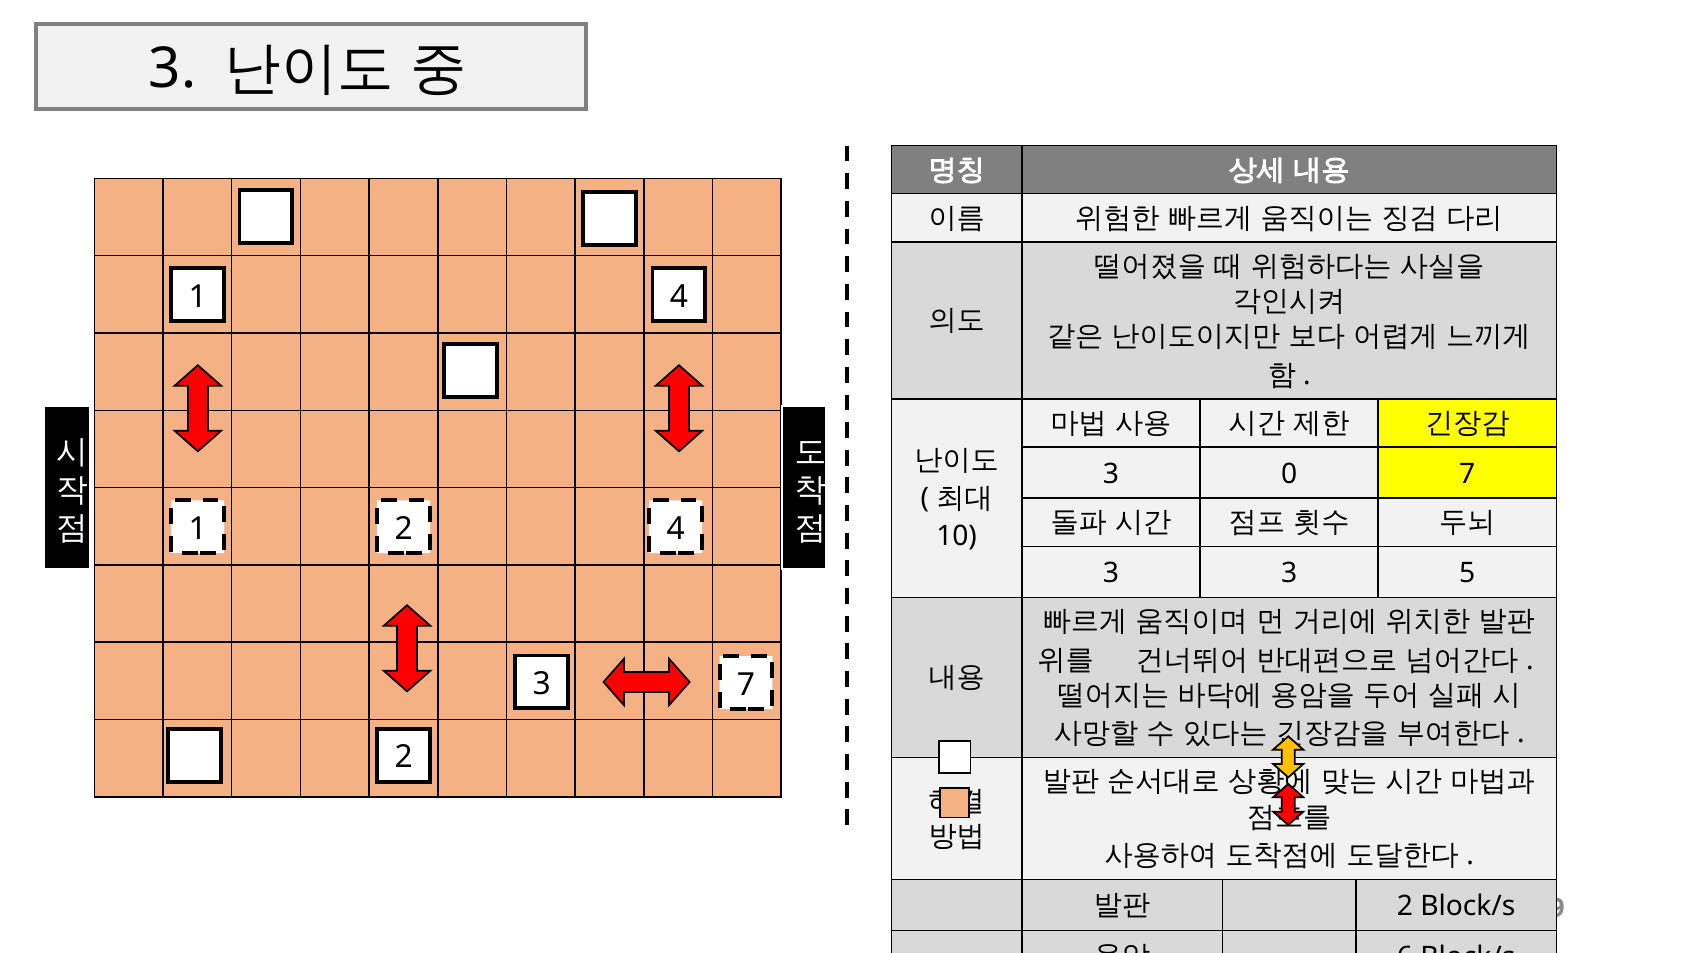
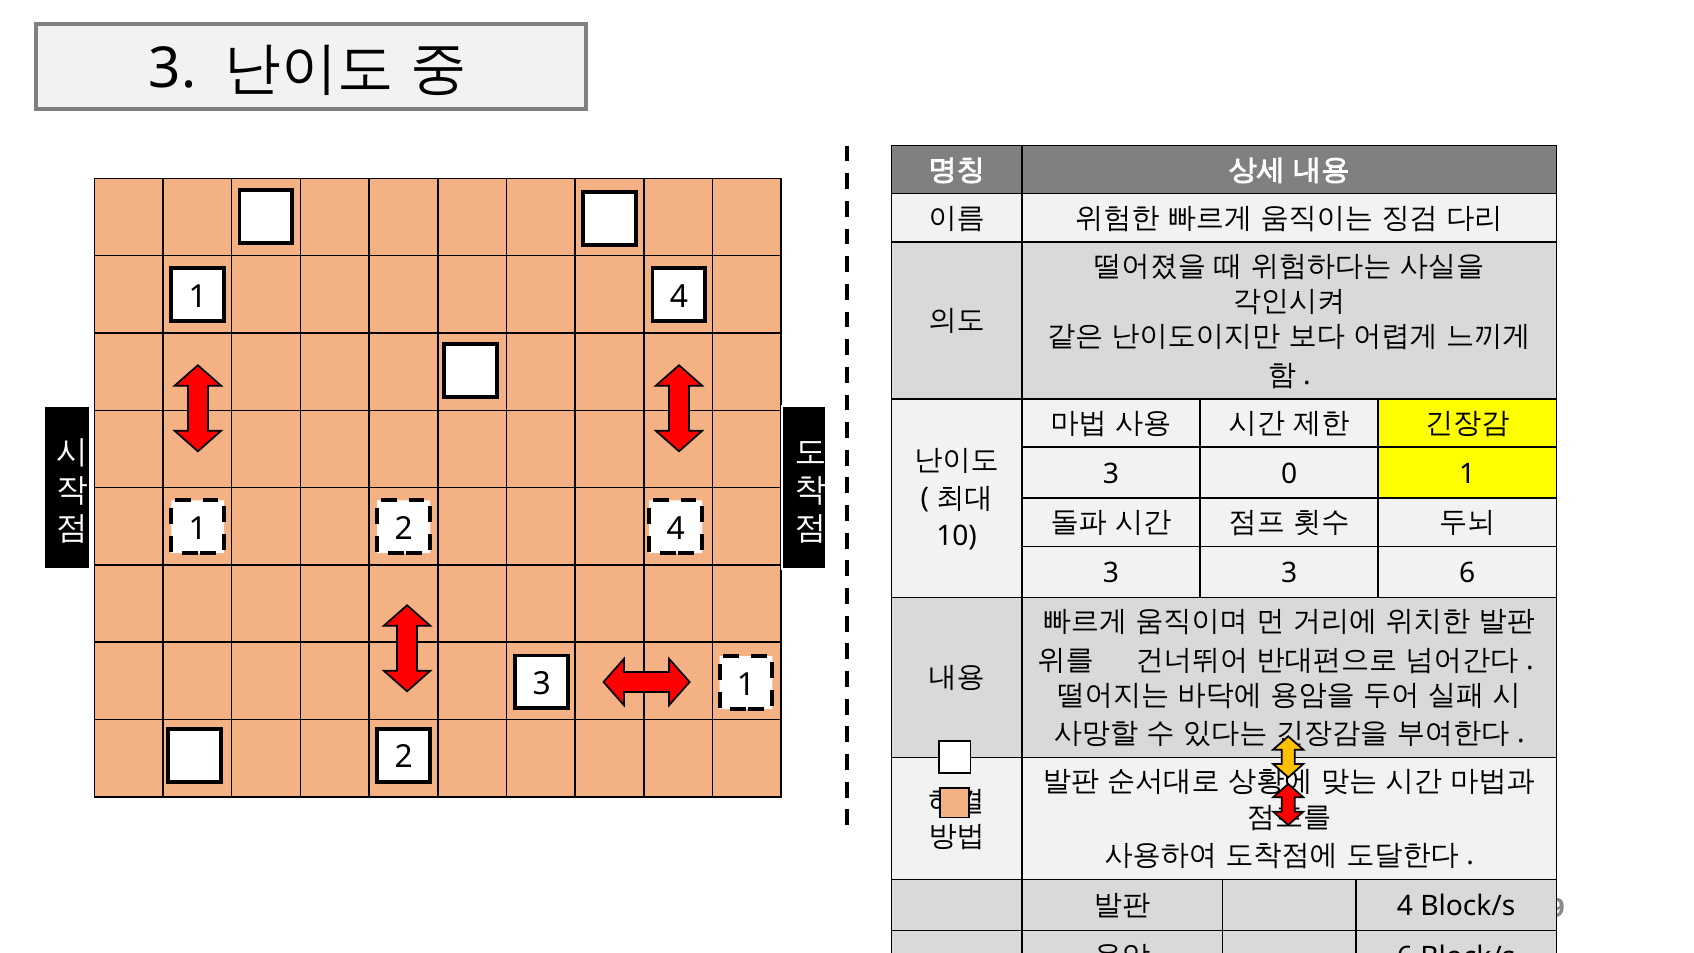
0 7: 7 -> 1
3 5: 5 -> 6
3 7: 7 -> 1
2 at (1405, 906): 2 -> 4
